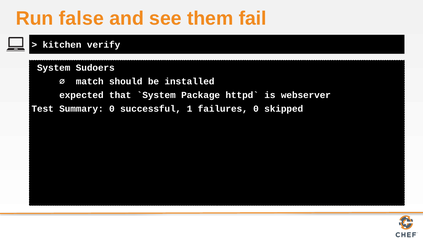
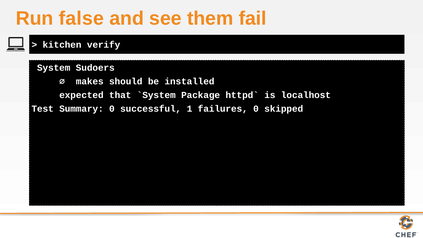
match: match -> makes
webserver: webserver -> localhost
